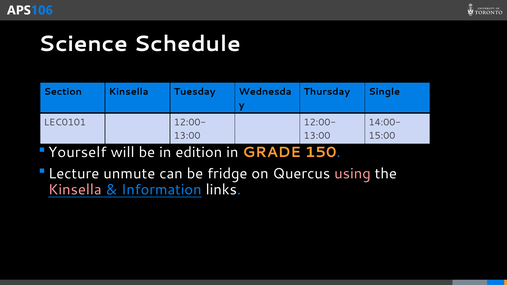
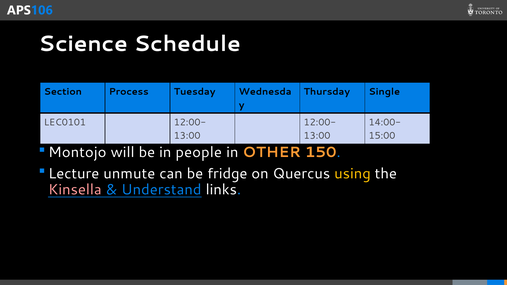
Section Kinsella: Kinsella -> Process
Yourself: Yourself -> Montojo
edition: edition -> people
GRADE: GRADE -> OTHER
using colour: pink -> yellow
Information: Information -> Understand
